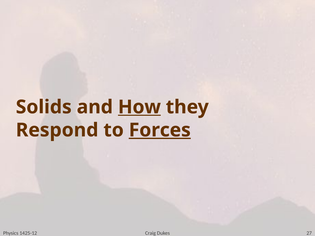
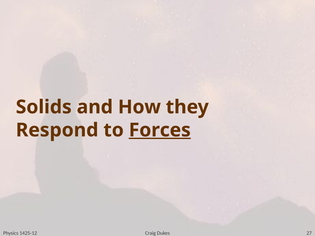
How underline: present -> none
